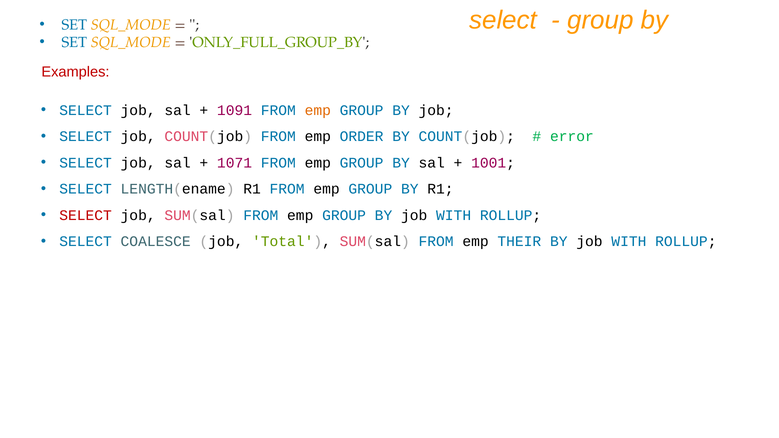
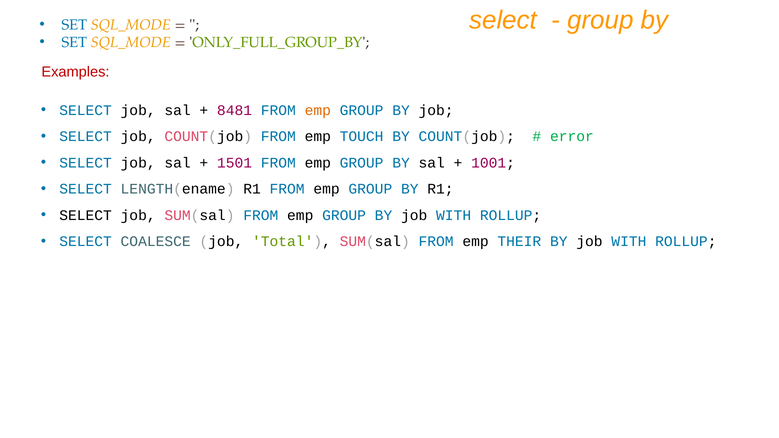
1091: 1091 -> 8481
ORDER: ORDER -> TOUCH
1071: 1071 -> 1501
SELECT at (86, 215) colour: red -> black
